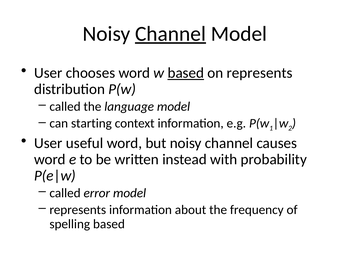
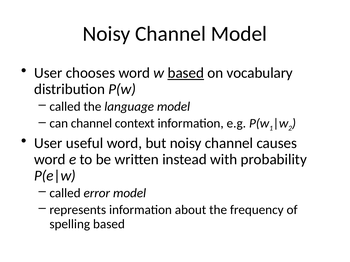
Channel at (171, 34) underline: present -> none
on represents: represents -> vocabulary
can starting: starting -> channel
